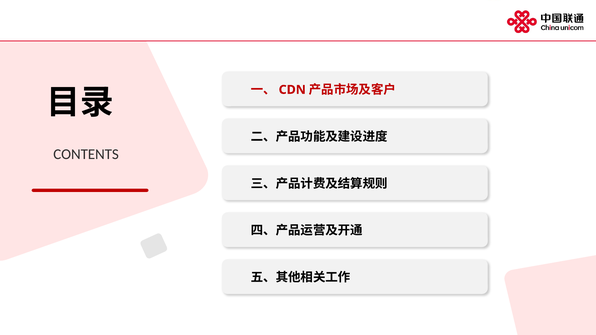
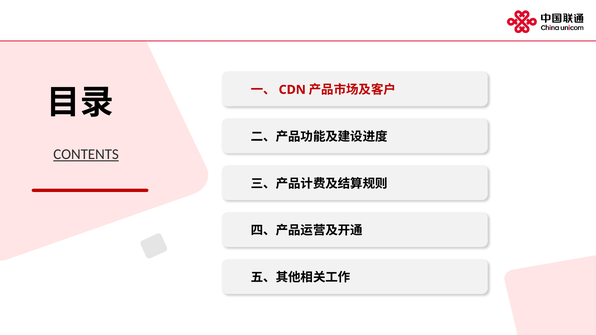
CONTENTS underline: none -> present
